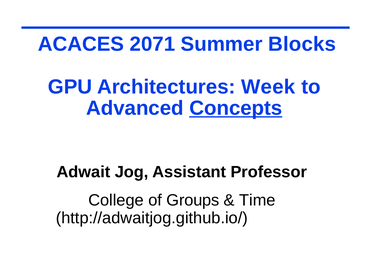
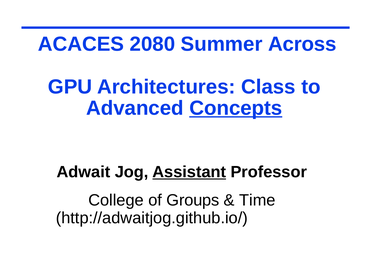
2071: 2071 -> 2080
Blocks: Blocks -> Across
Week: Week -> Class
Assistant underline: none -> present
